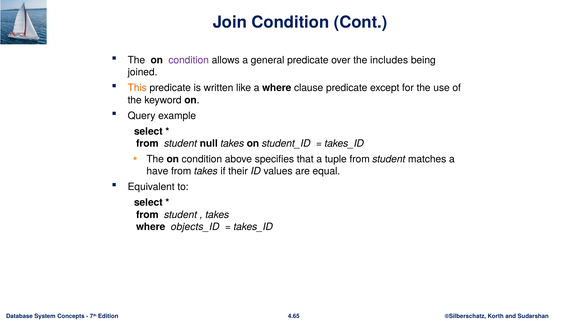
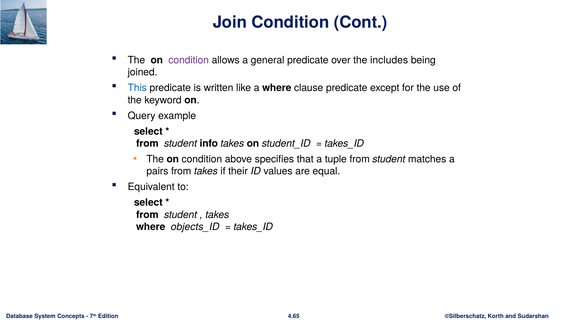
This colour: orange -> blue
null: null -> info
have: have -> pairs
